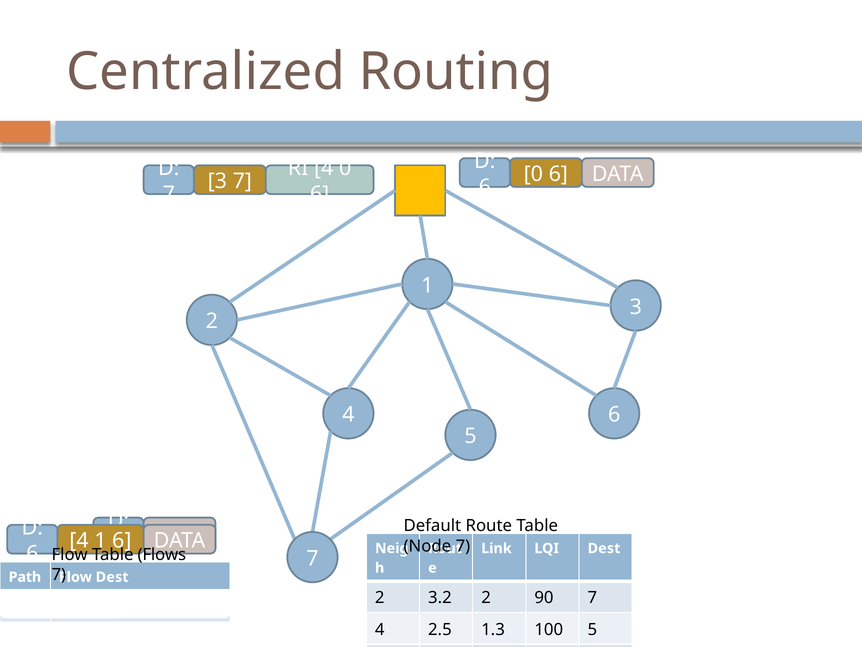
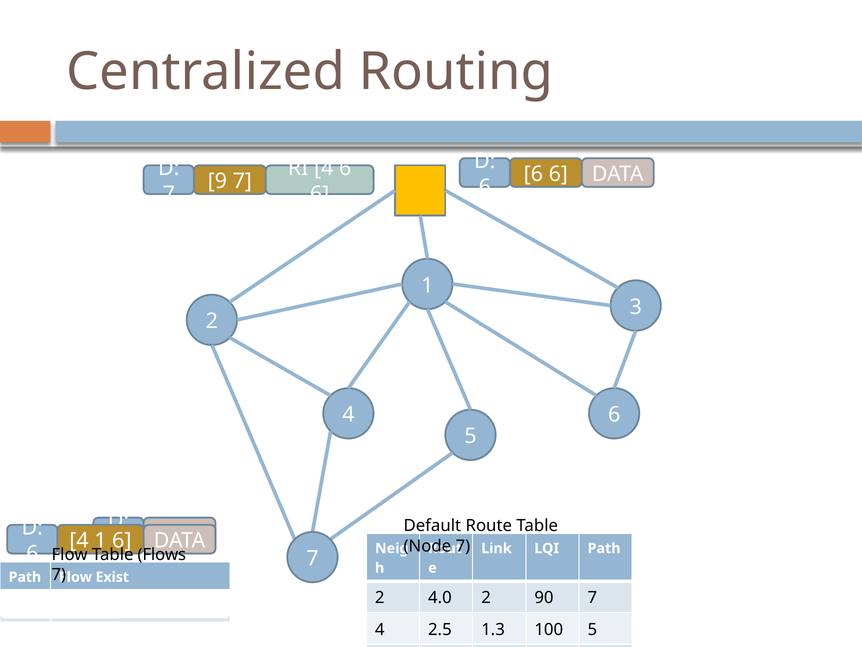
RI 4 0: 0 -> 6
0 at (533, 174): 0 -> 6
3 at (217, 181): 3 -> 9
LQI Dest: Dest -> Path
Dest at (112, 577): Dest -> Exist
3.2: 3.2 -> 4.0
